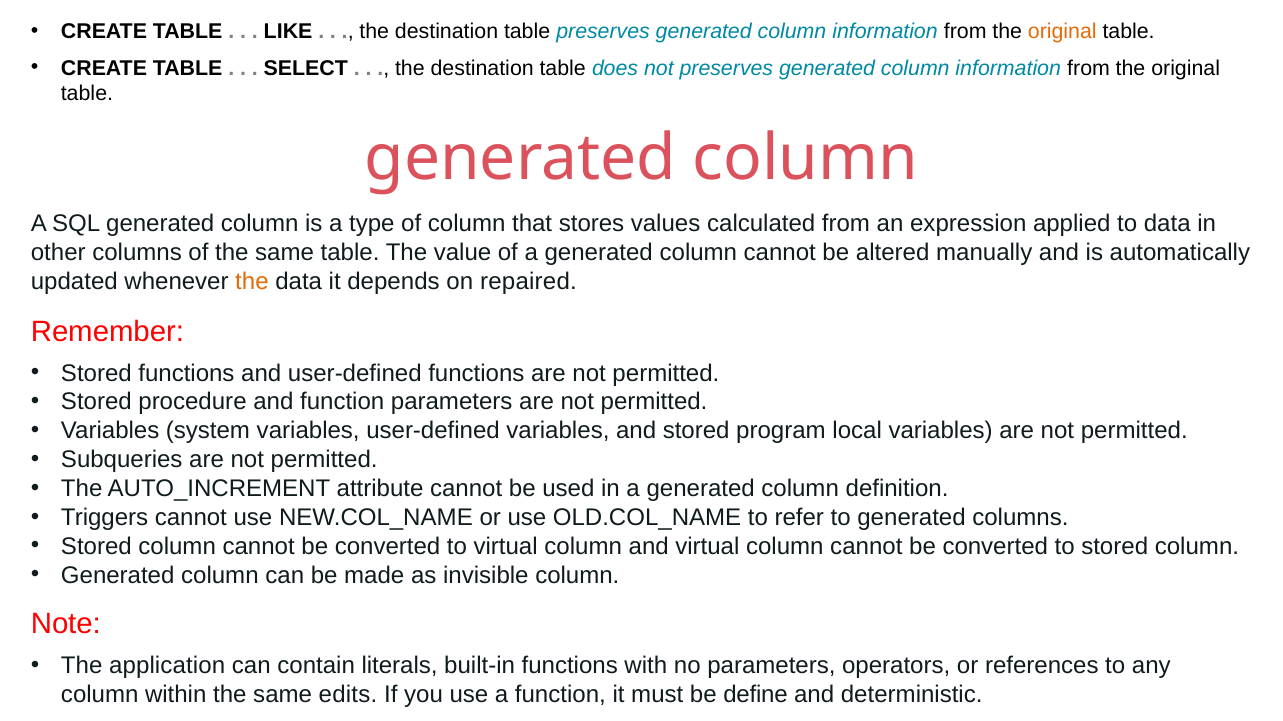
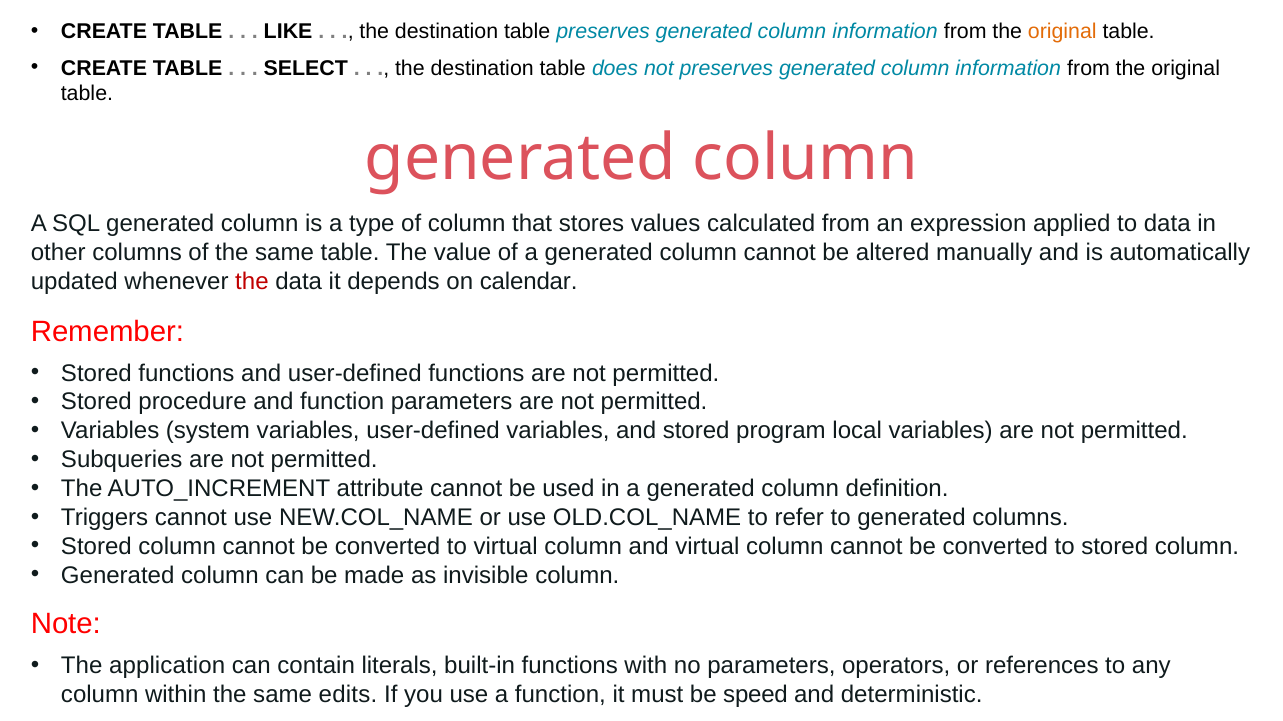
the at (252, 282) colour: orange -> red
repaired: repaired -> calendar
define: define -> speed
